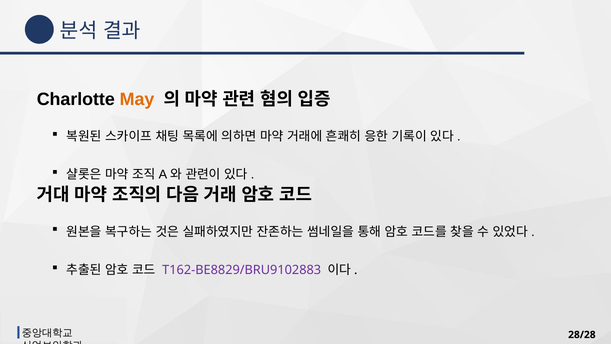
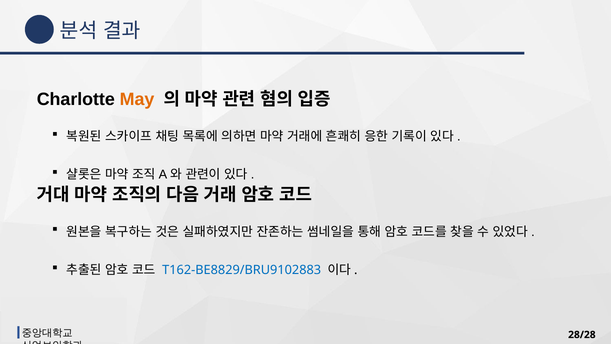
T162-BE8829/BRU9102883 colour: purple -> blue
